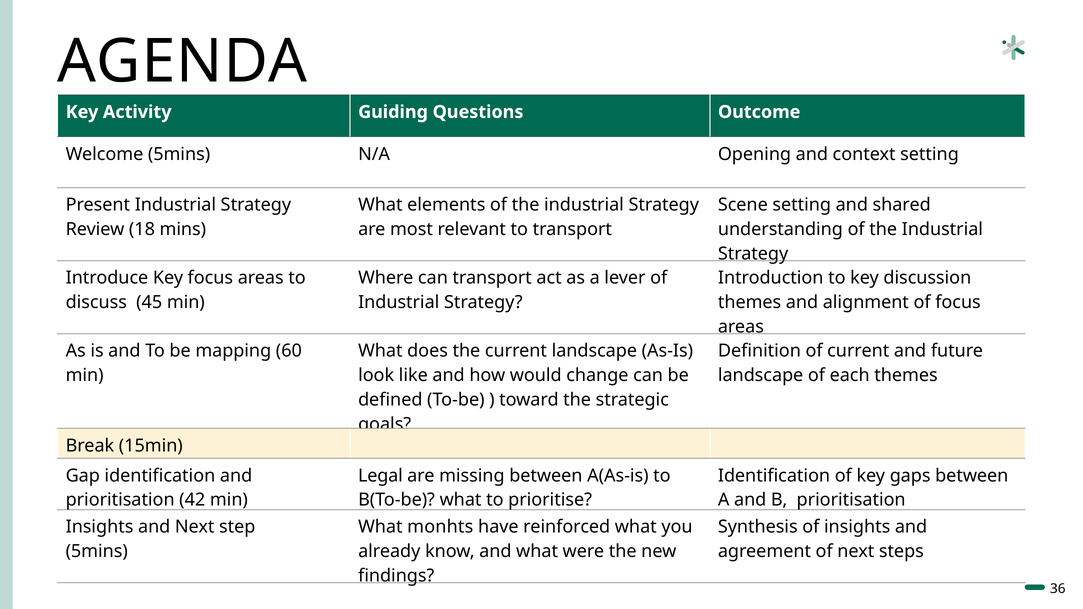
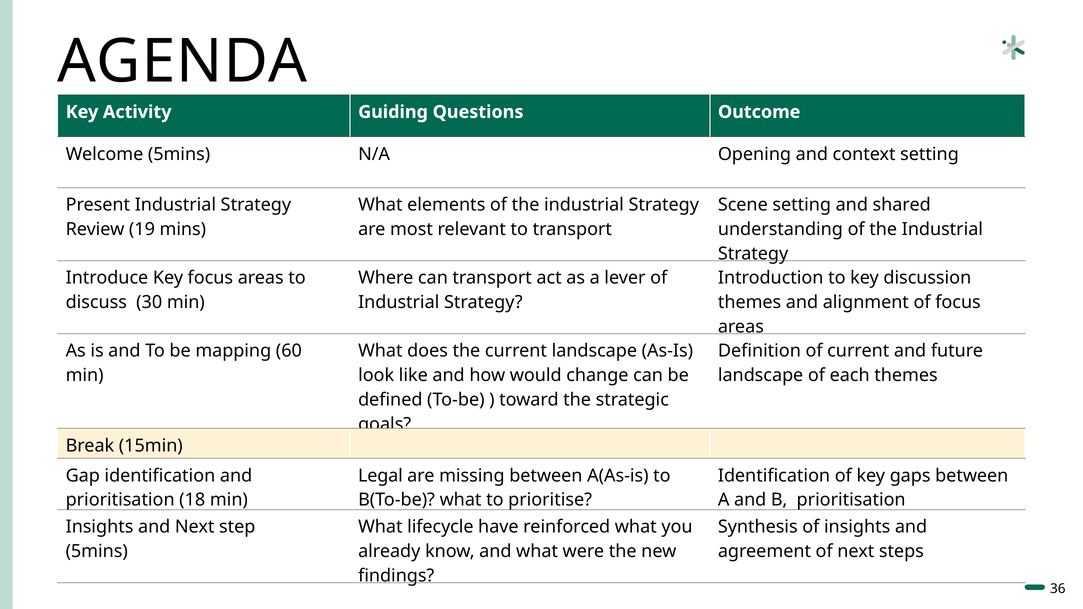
18: 18 -> 19
45: 45 -> 30
42: 42 -> 18
monhts: monhts -> lifecycle
